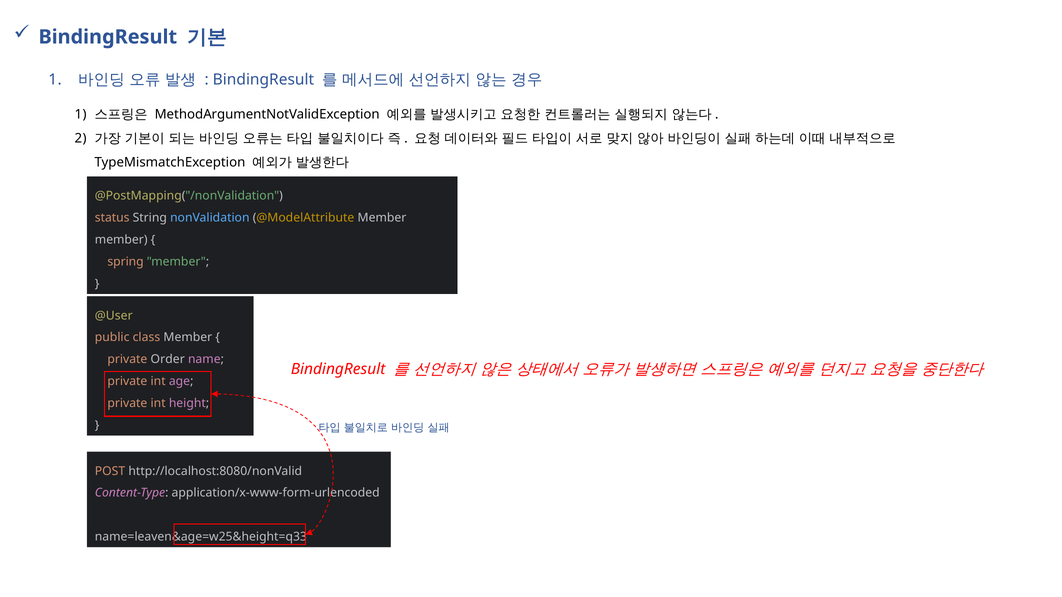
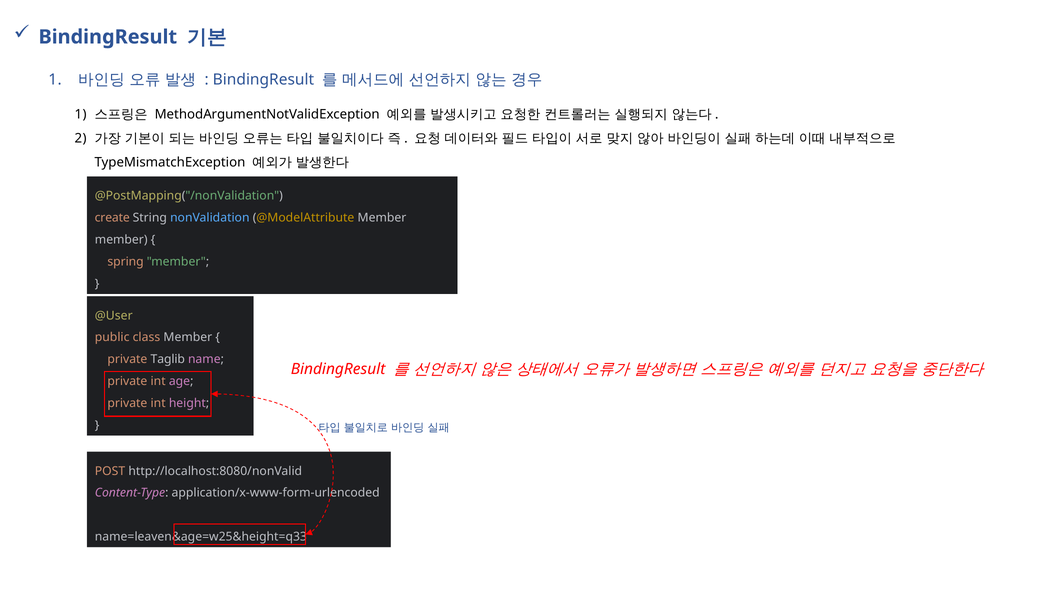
status: status -> create
Order: Order -> Taglib
